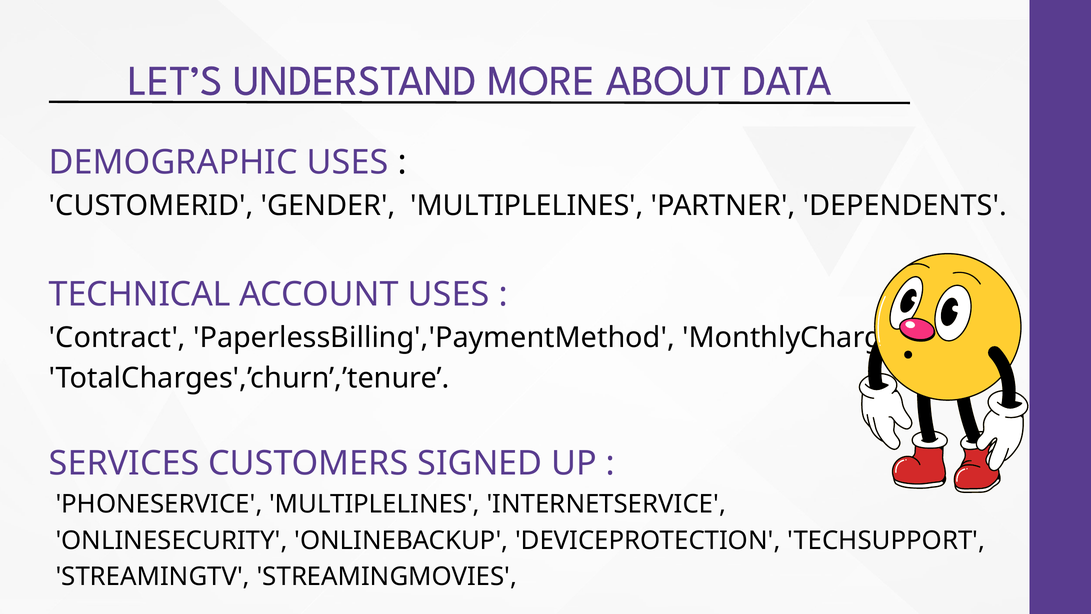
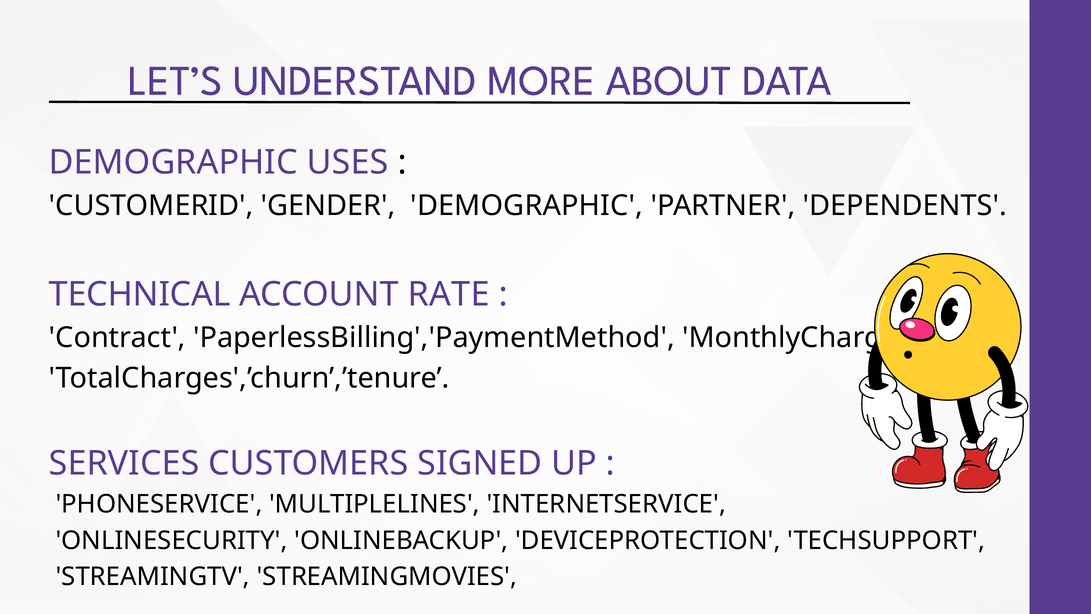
GENDER MULTIPLELINES: MULTIPLELINES -> DEMOGRAPHIC
ACCOUNT USES: USES -> RATE
